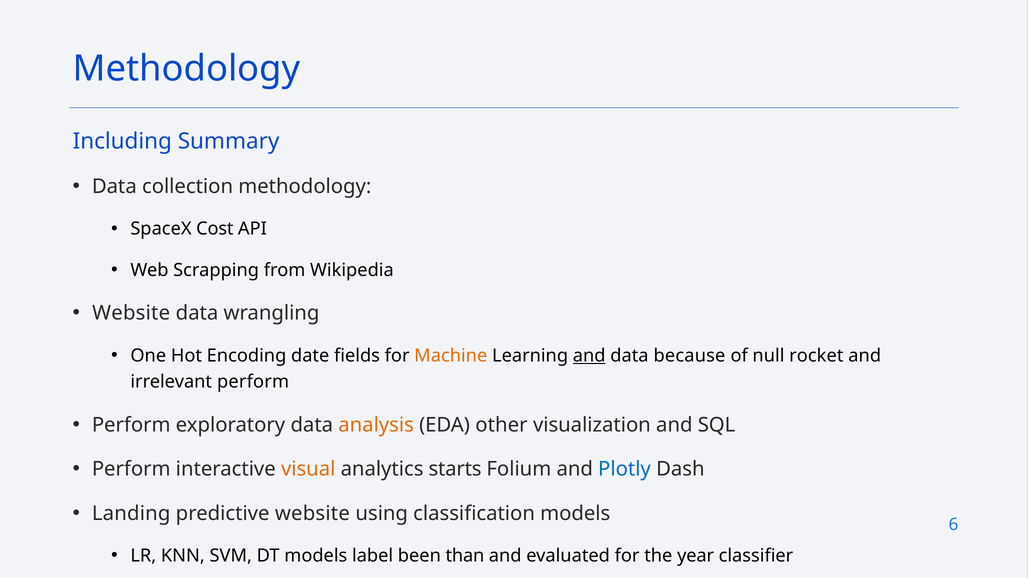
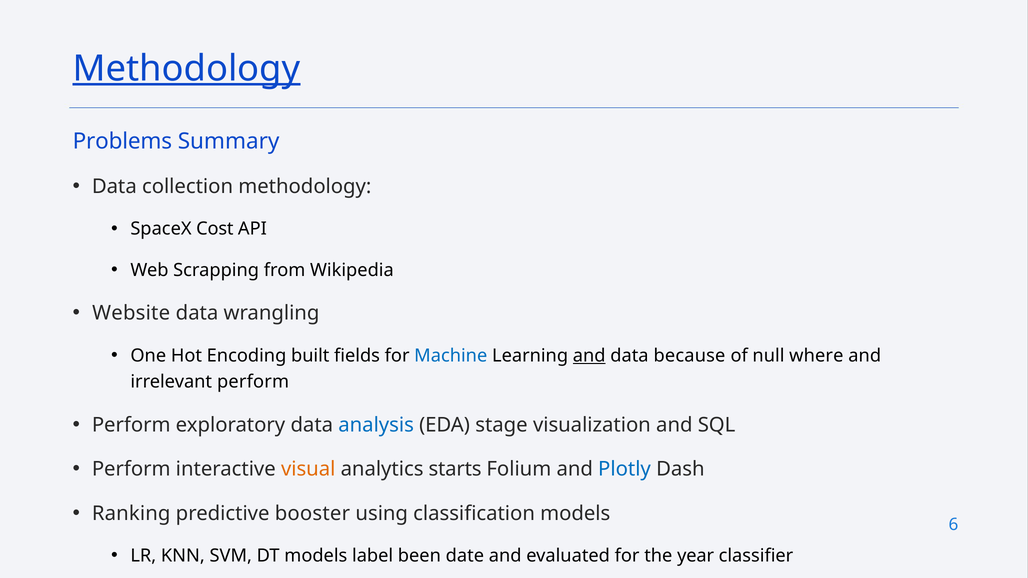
Methodology at (186, 69) underline: none -> present
Including: Including -> Problems
date: date -> built
Machine colour: orange -> blue
rocket: rocket -> where
analysis colour: orange -> blue
other: other -> stage
Landing: Landing -> Ranking
predictive website: website -> booster
than: than -> date
